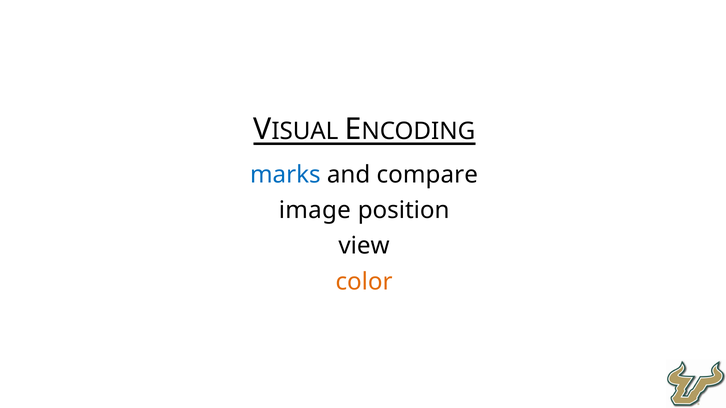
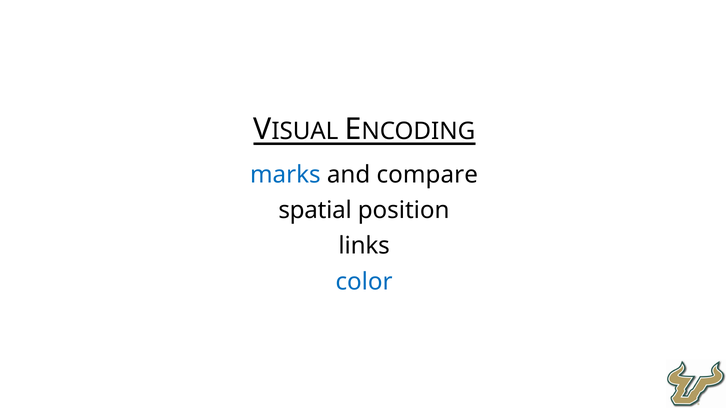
image: image -> spatial
view: view -> links
color colour: orange -> blue
